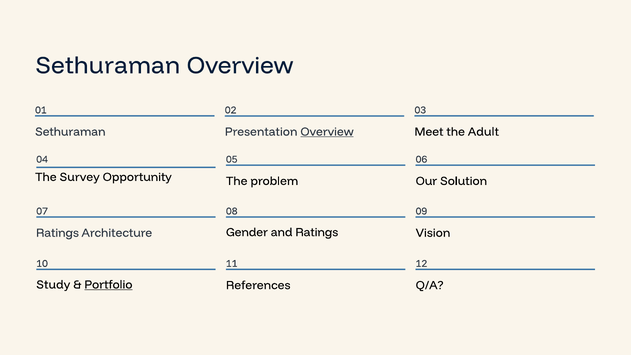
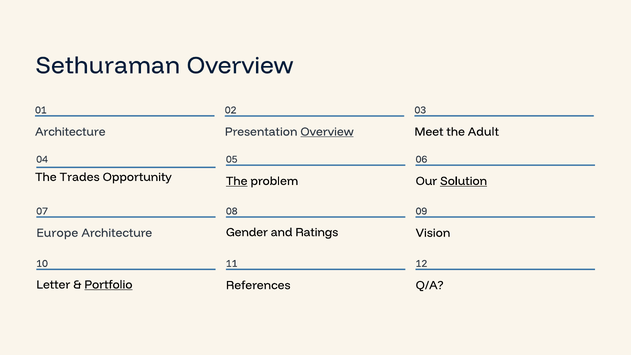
Sethuraman at (70, 132): Sethuraman -> Architecture
Survey: Survey -> Trades
The at (237, 181) underline: none -> present
Solution underline: none -> present
Ratings at (57, 233): Ratings -> Europe
Study: Study -> Letter
